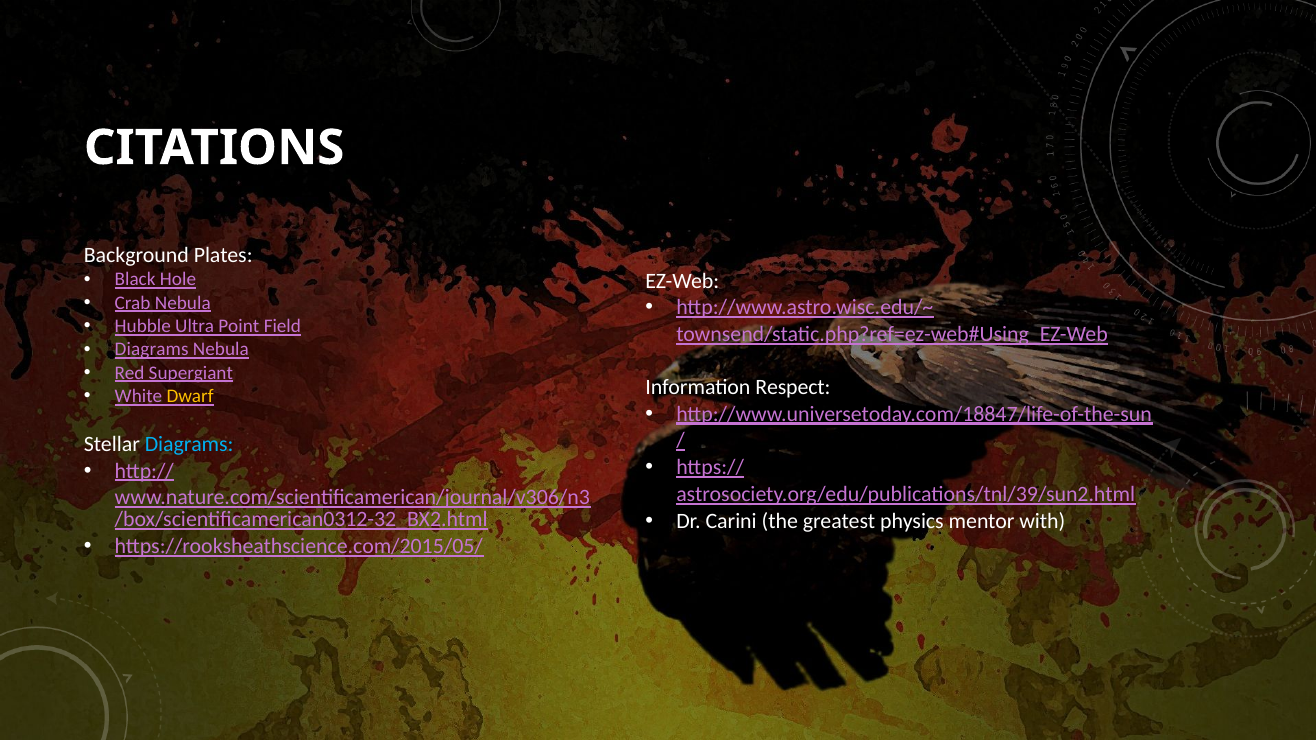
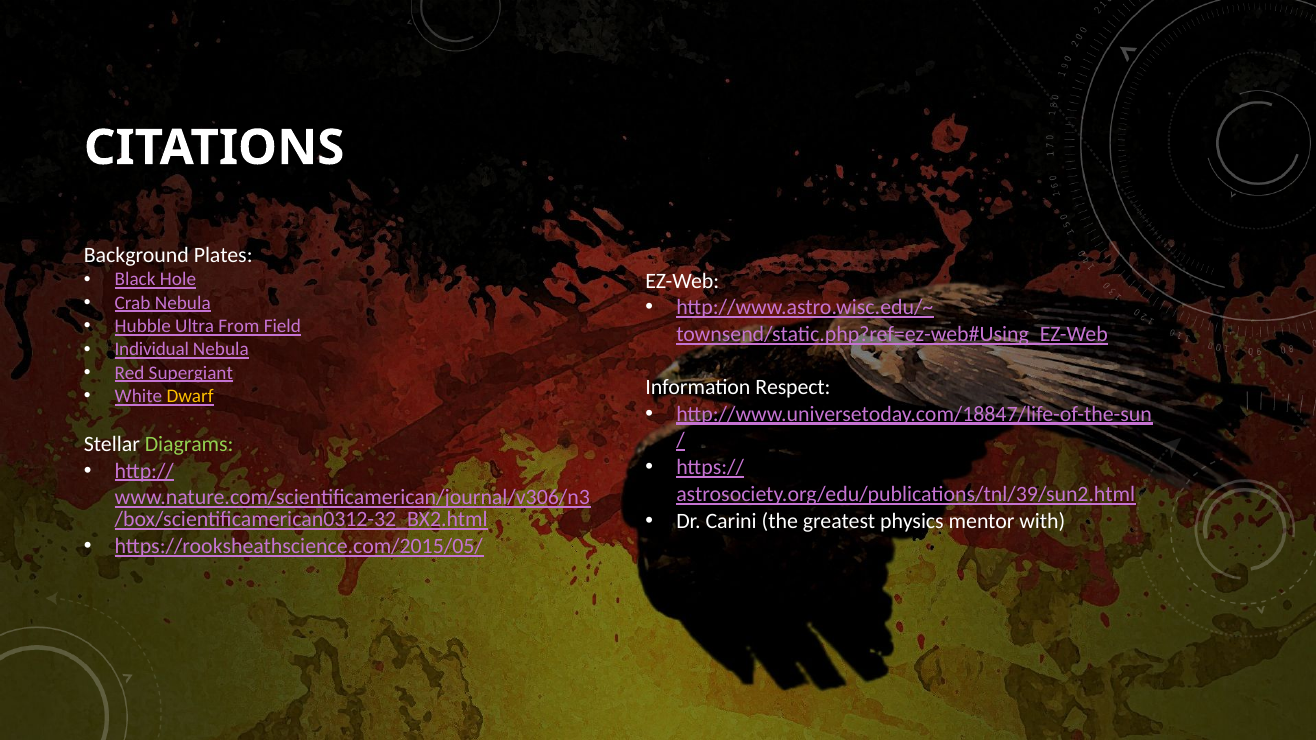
Point: Point -> From
Diagrams at (152, 350): Diagrams -> Individual
Diagrams at (189, 445) colour: light blue -> light green
